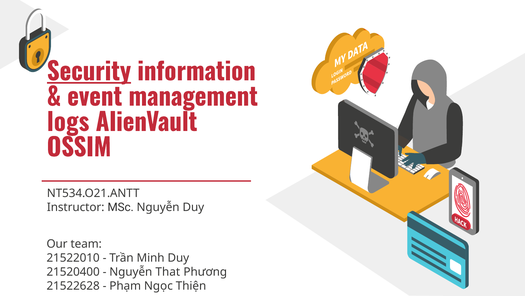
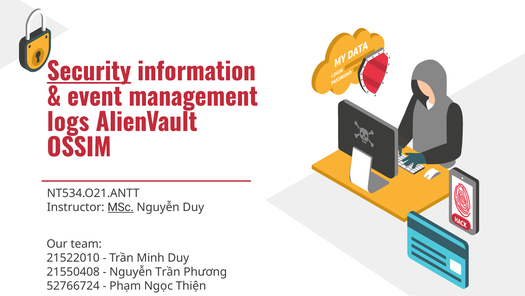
MSc underline: none -> present
21520400: 21520400 -> 21550408
Nguyễn That: That -> Trần
21522628: 21522628 -> 52766724
